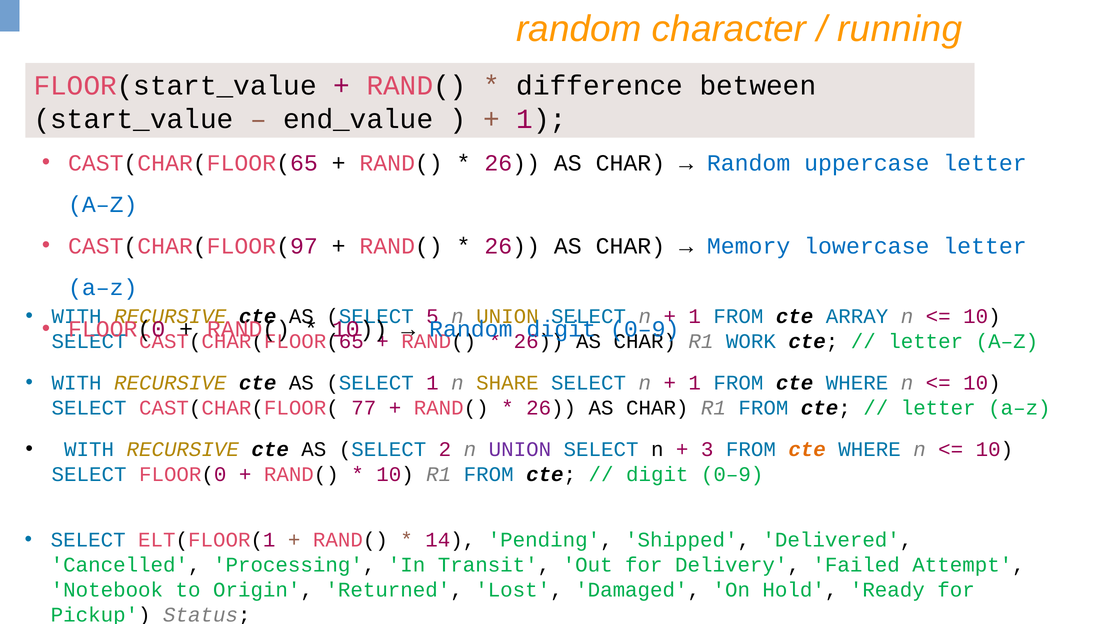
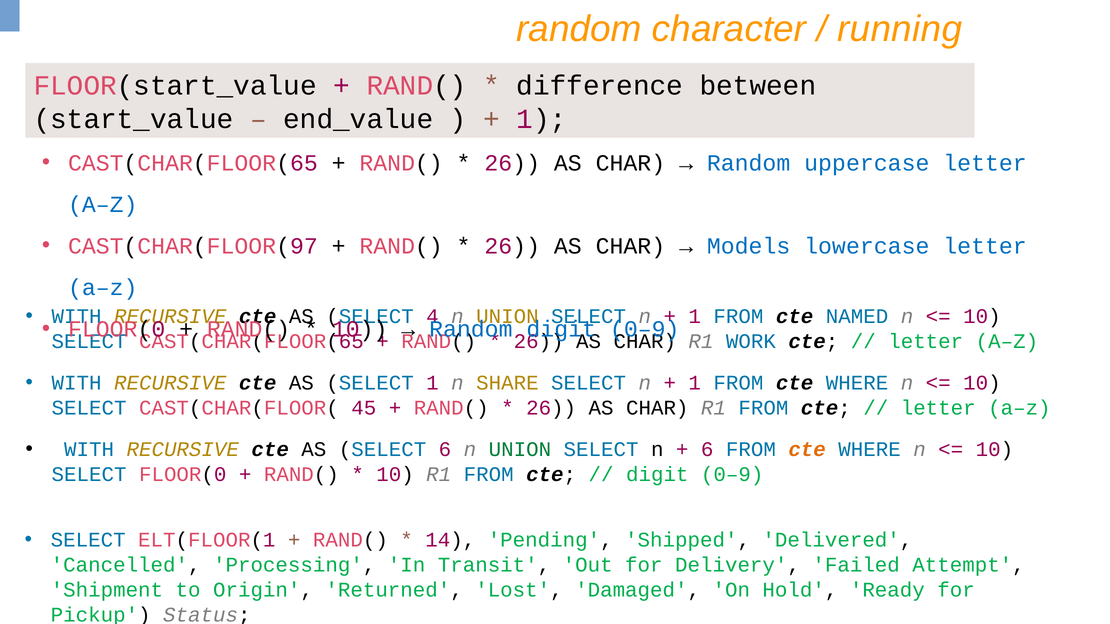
Memory: Memory -> Models
5: 5 -> 4
ARRAY: ARRAY -> NAMED
77: 77 -> 45
SELECT 2: 2 -> 6
UNION at (520, 450) colour: purple -> green
3 at (707, 450): 3 -> 6
Notebook: Notebook -> Shipment
